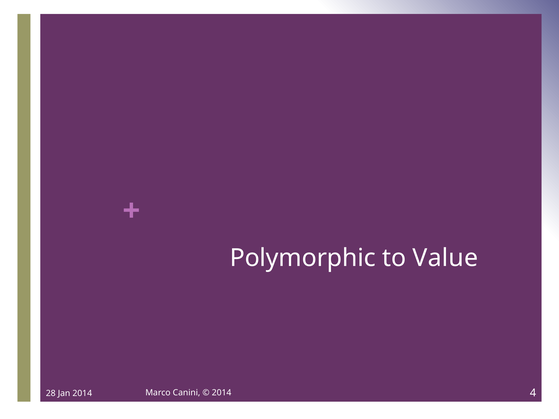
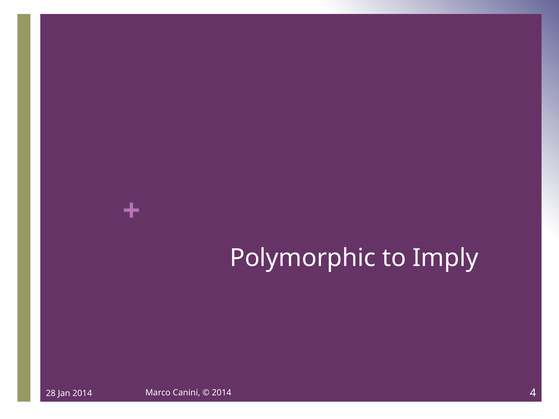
Value: Value -> Imply
